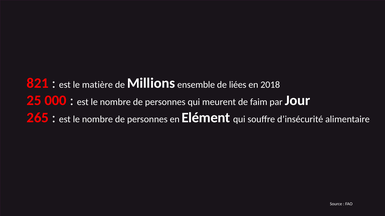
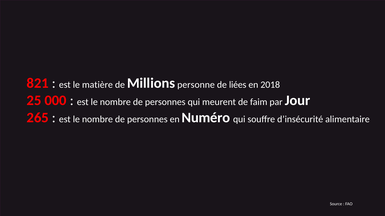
ensemble: ensemble -> personne
Elément: Elément -> Numéro
